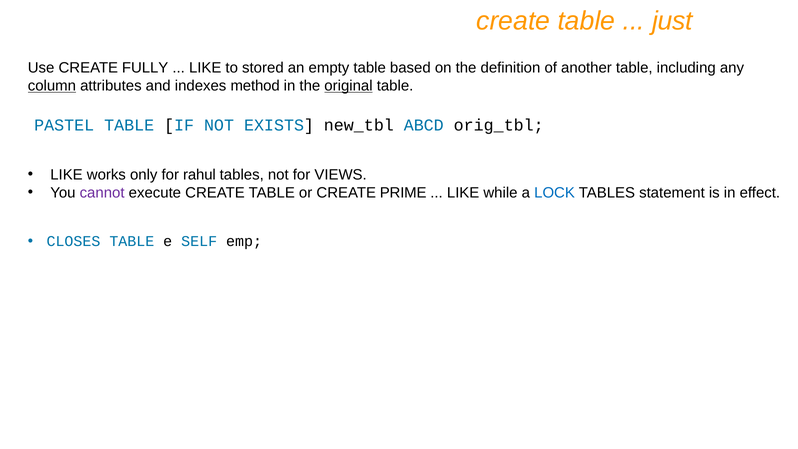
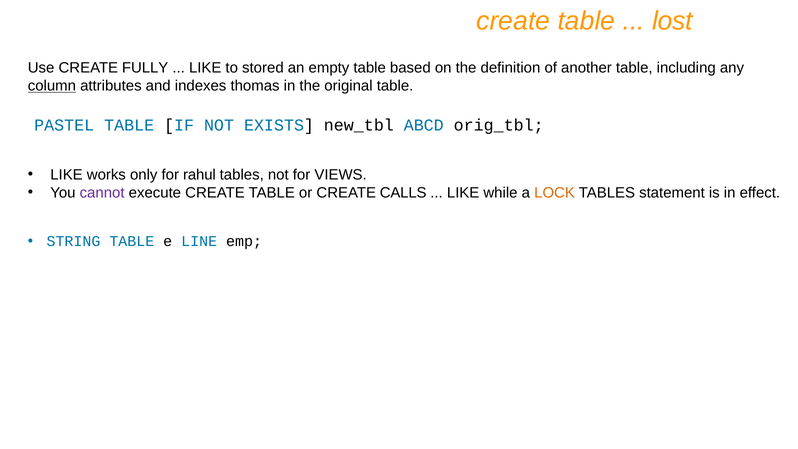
just: just -> lost
method: method -> thomas
original underline: present -> none
PRIME: PRIME -> CALLS
LOCK colour: blue -> orange
CLOSES: CLOSES -> STRING
SELF: SELF -> LINE
